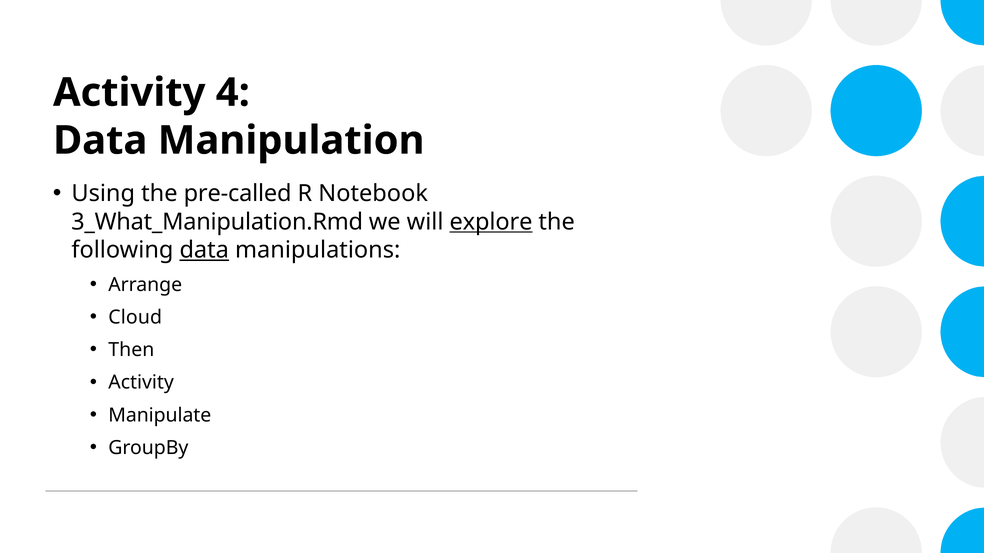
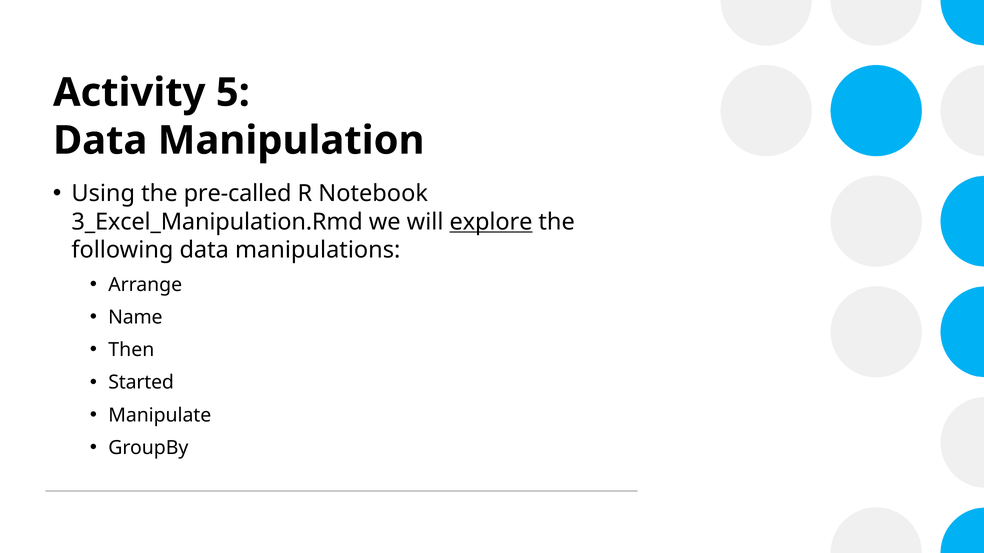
4: 4 -> 5
3_What_Manipulation.Rmd: 3_What_Manipulation.Rmd -> 3_Excel_Manipulation.Rmd
data at (204, 250) underline: present -> none
Cloud: Cloud -> Name
Activity at (141, 383): Activity -> Started
